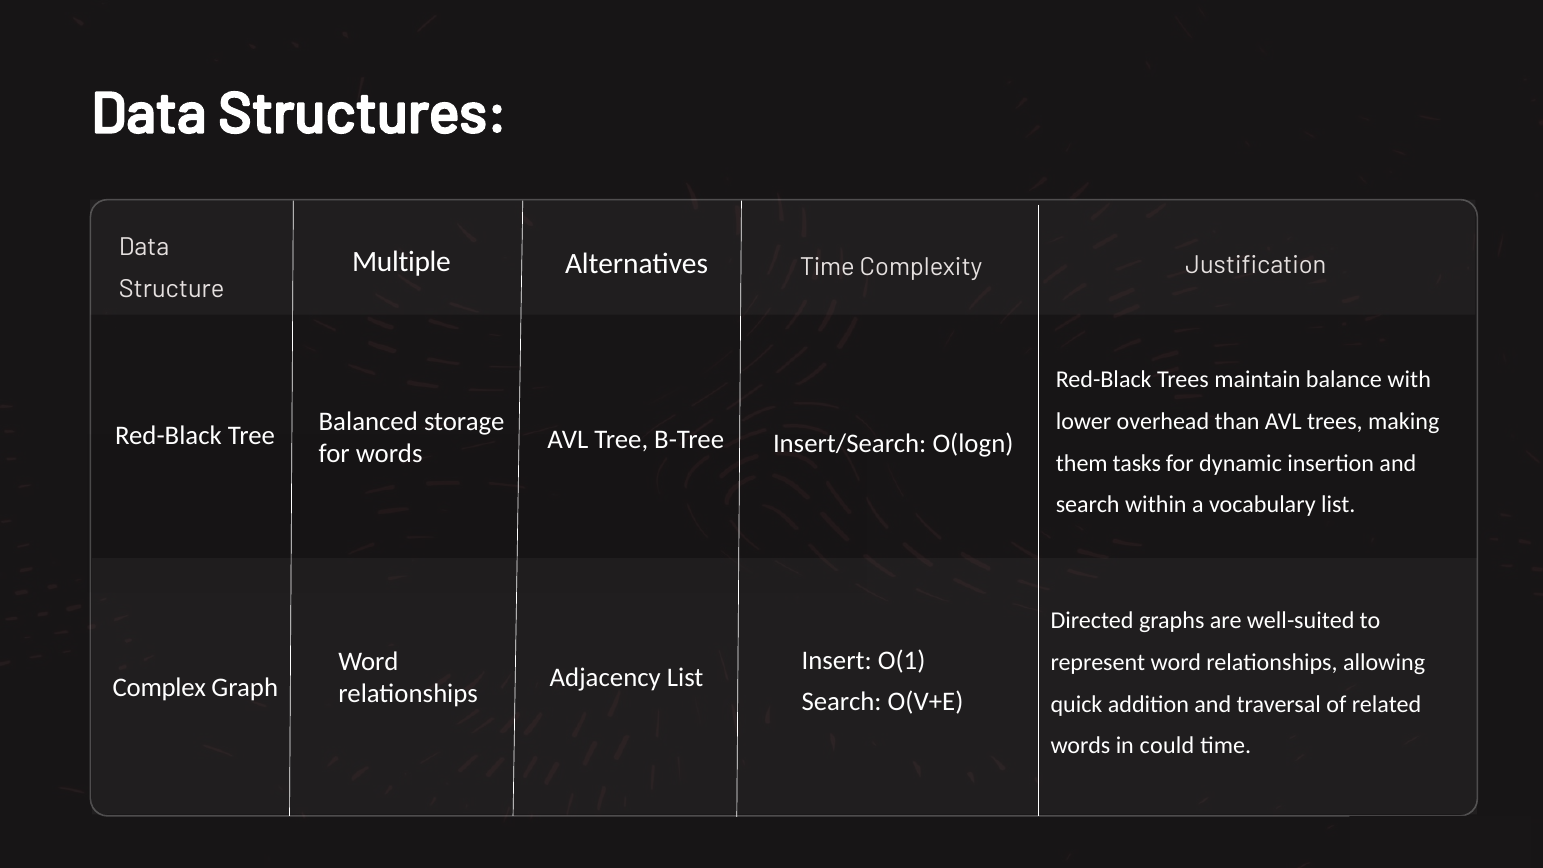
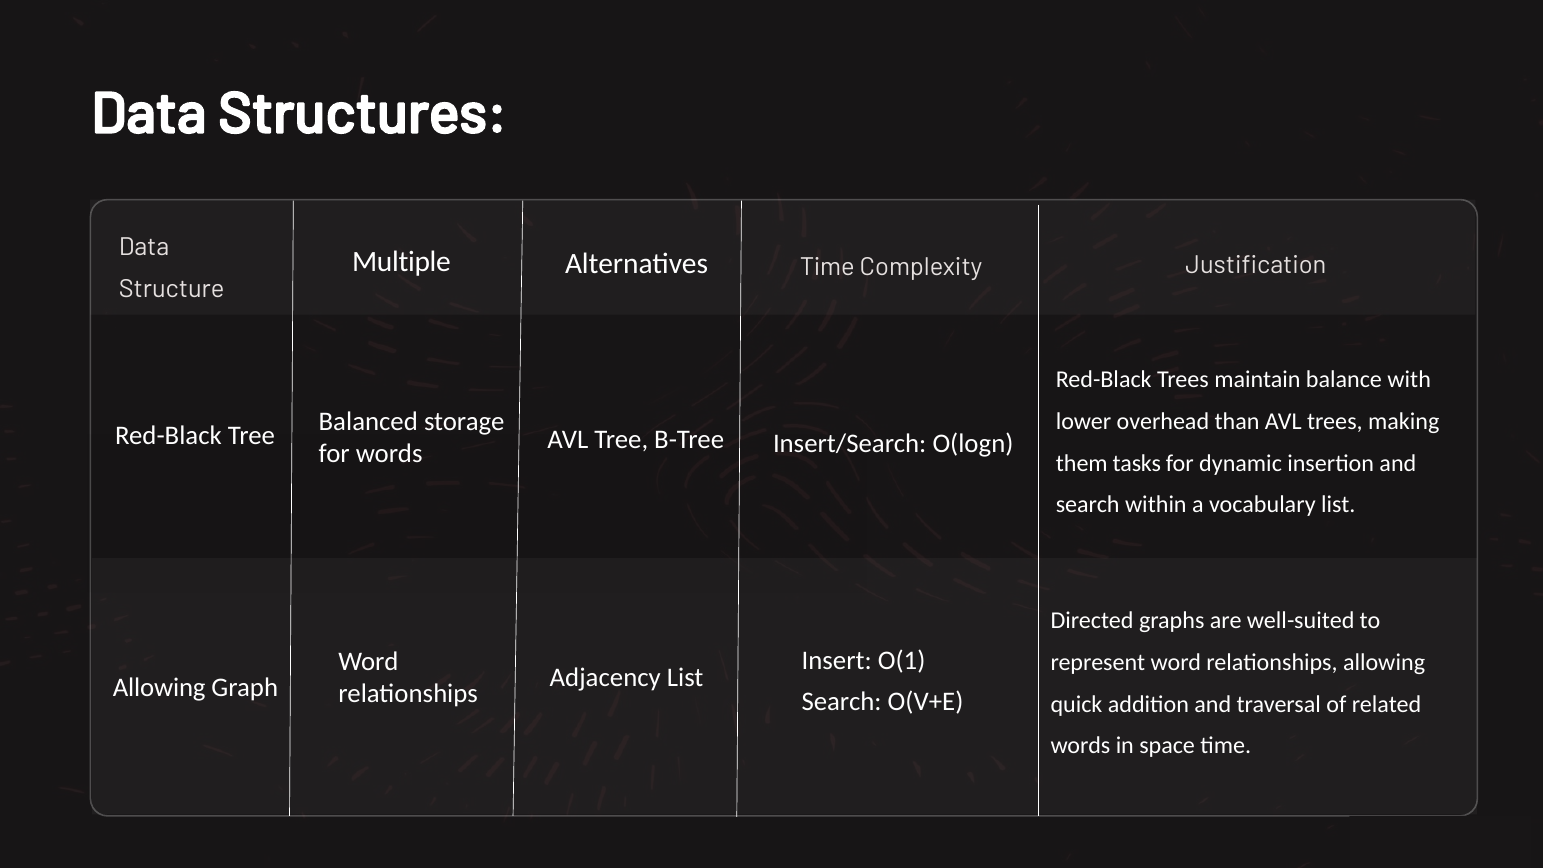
Complex at (159, 687): Complex -> Allowing
could: could -> space
